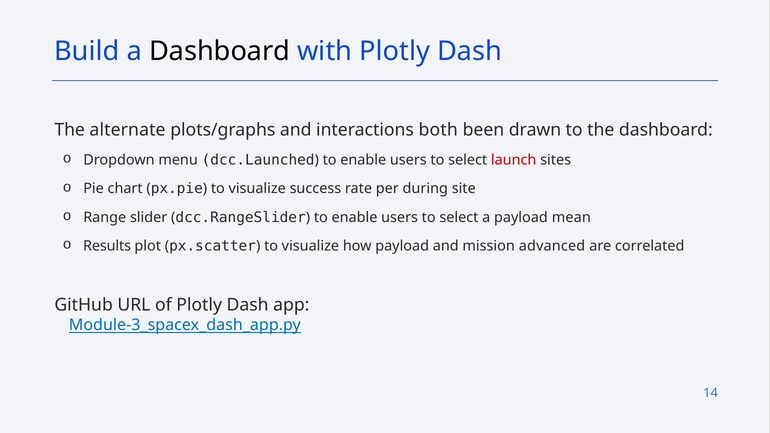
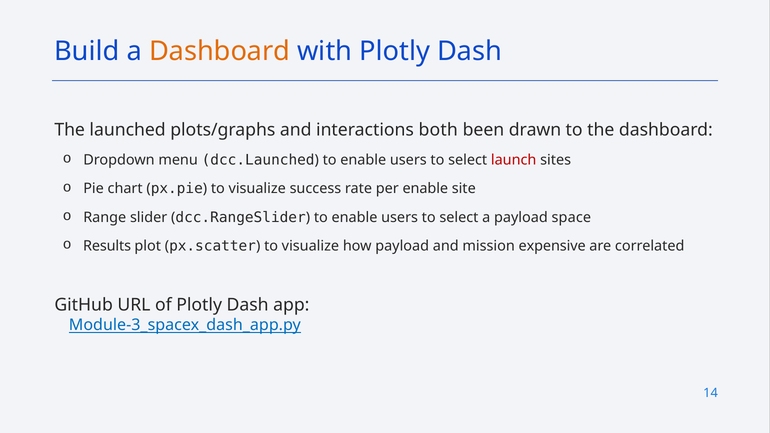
Dashboard at (220, 51) colour: black -> orange
alternate: alternate -> launched
per during: during -> enable
mean: mean -> space
advanced: advanced -> expensive
